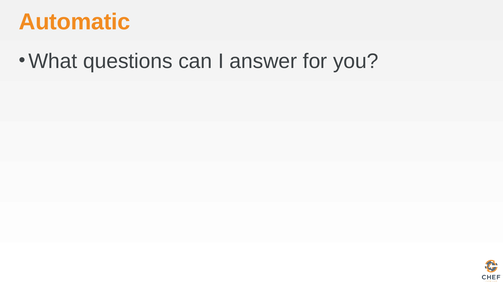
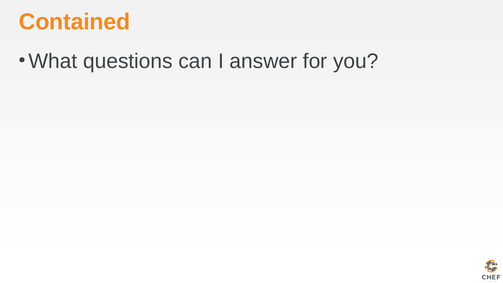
Automatic: Automatic -> Contained
